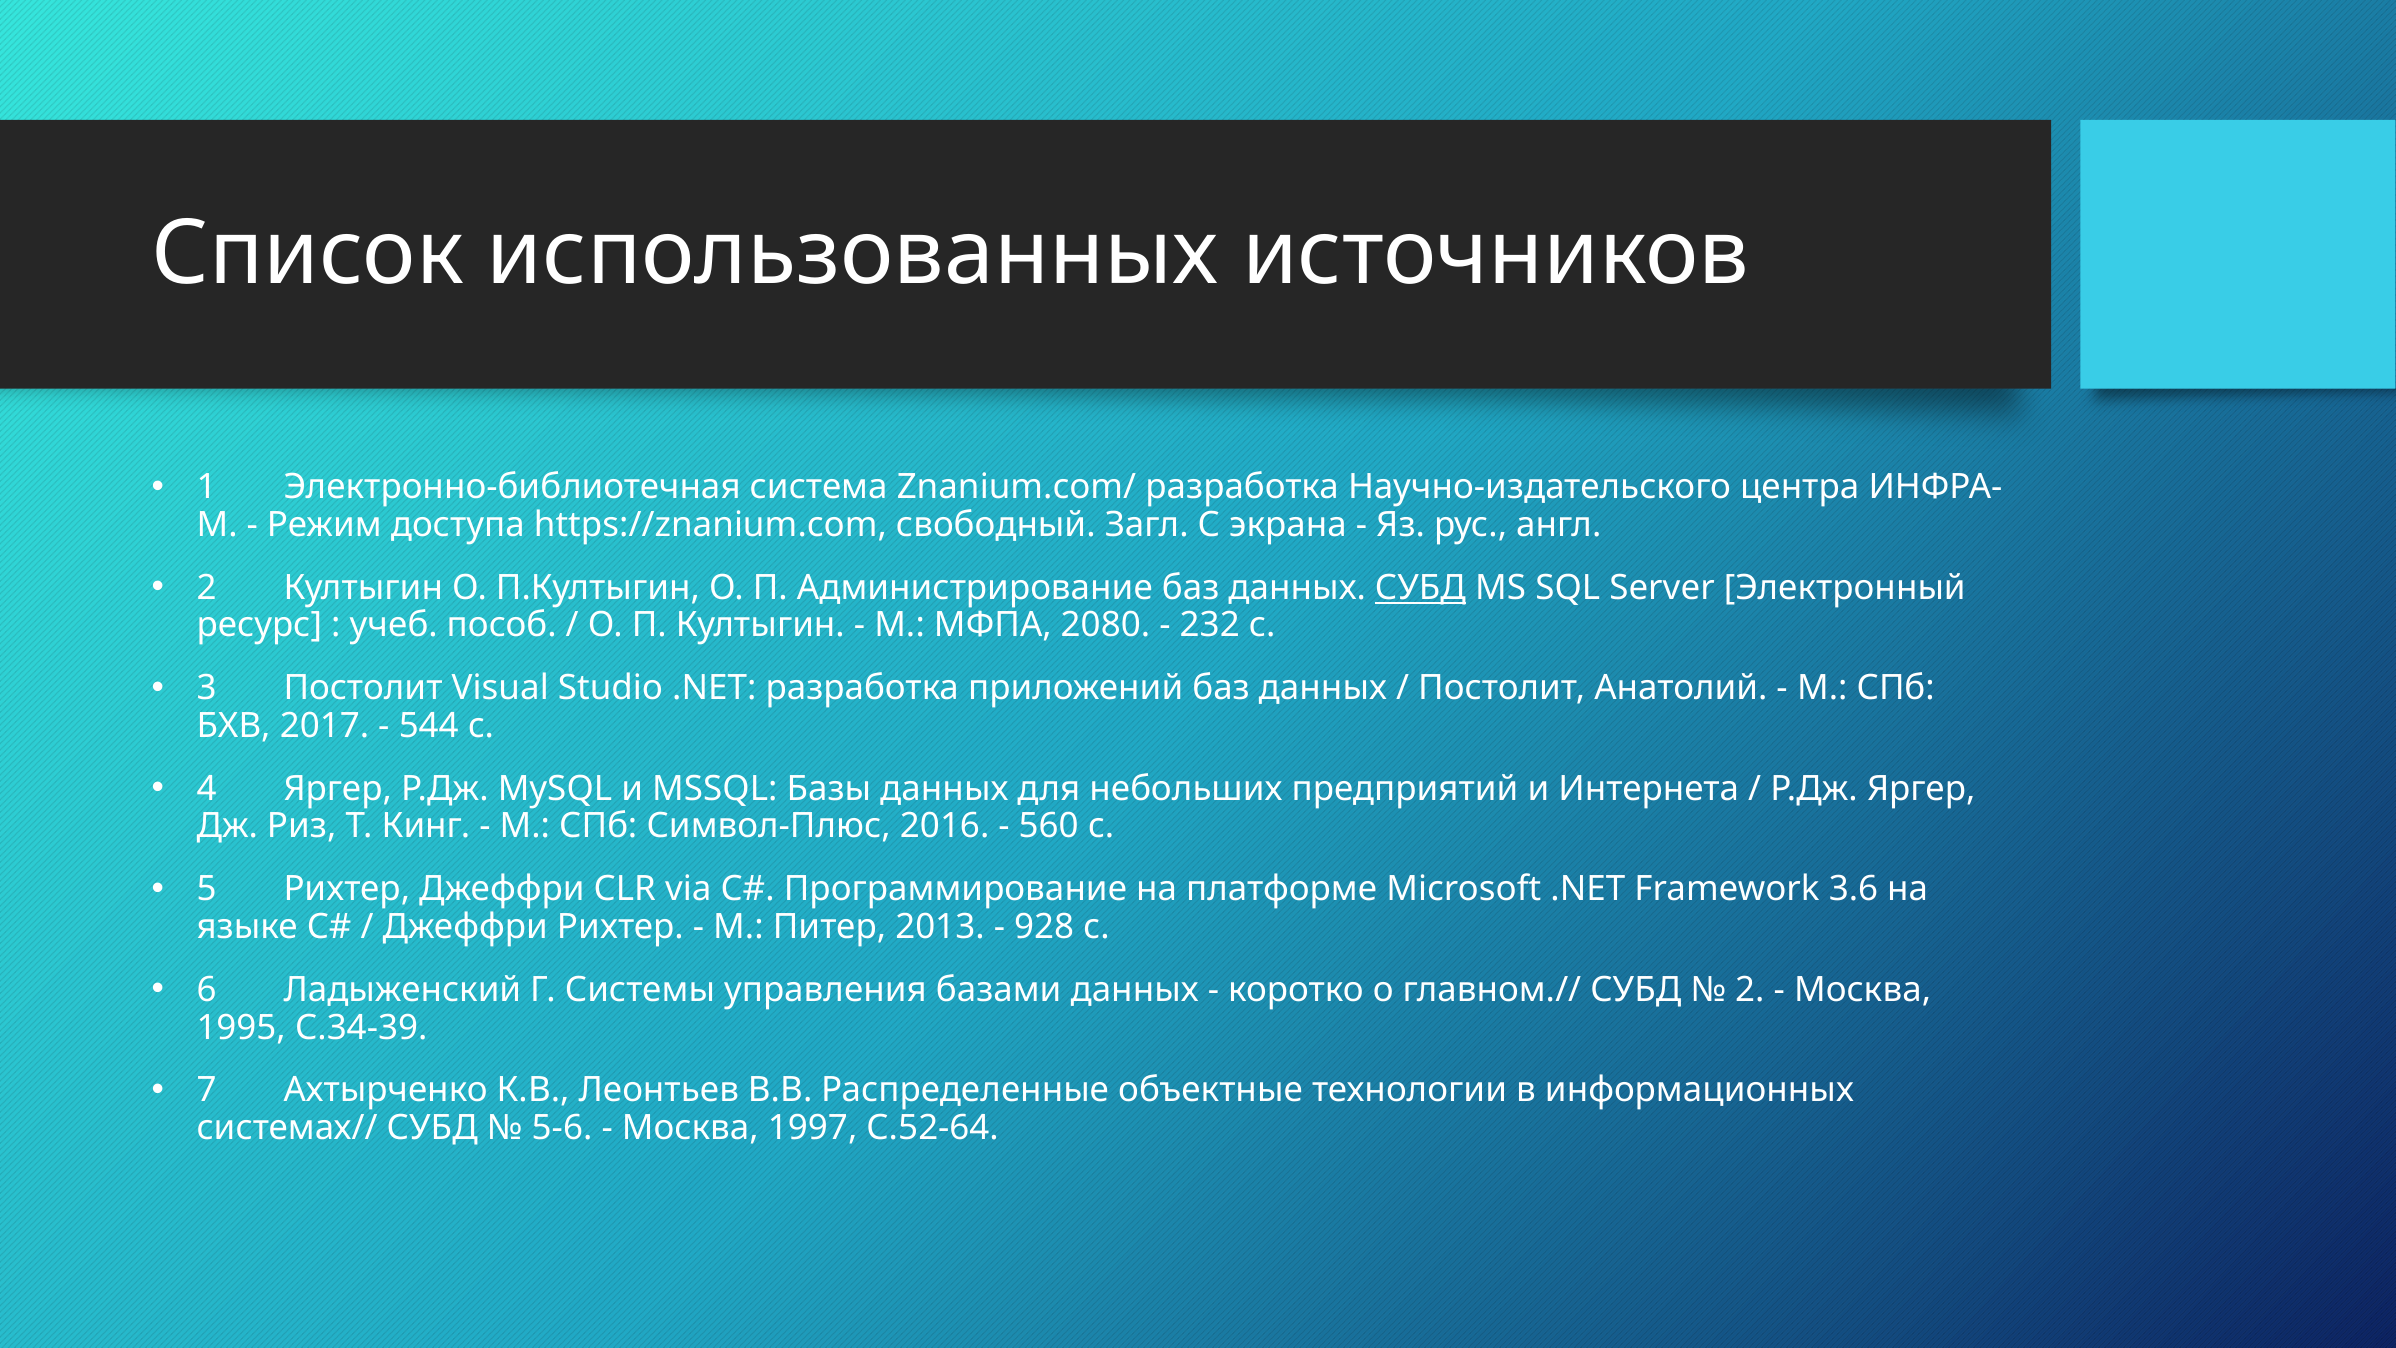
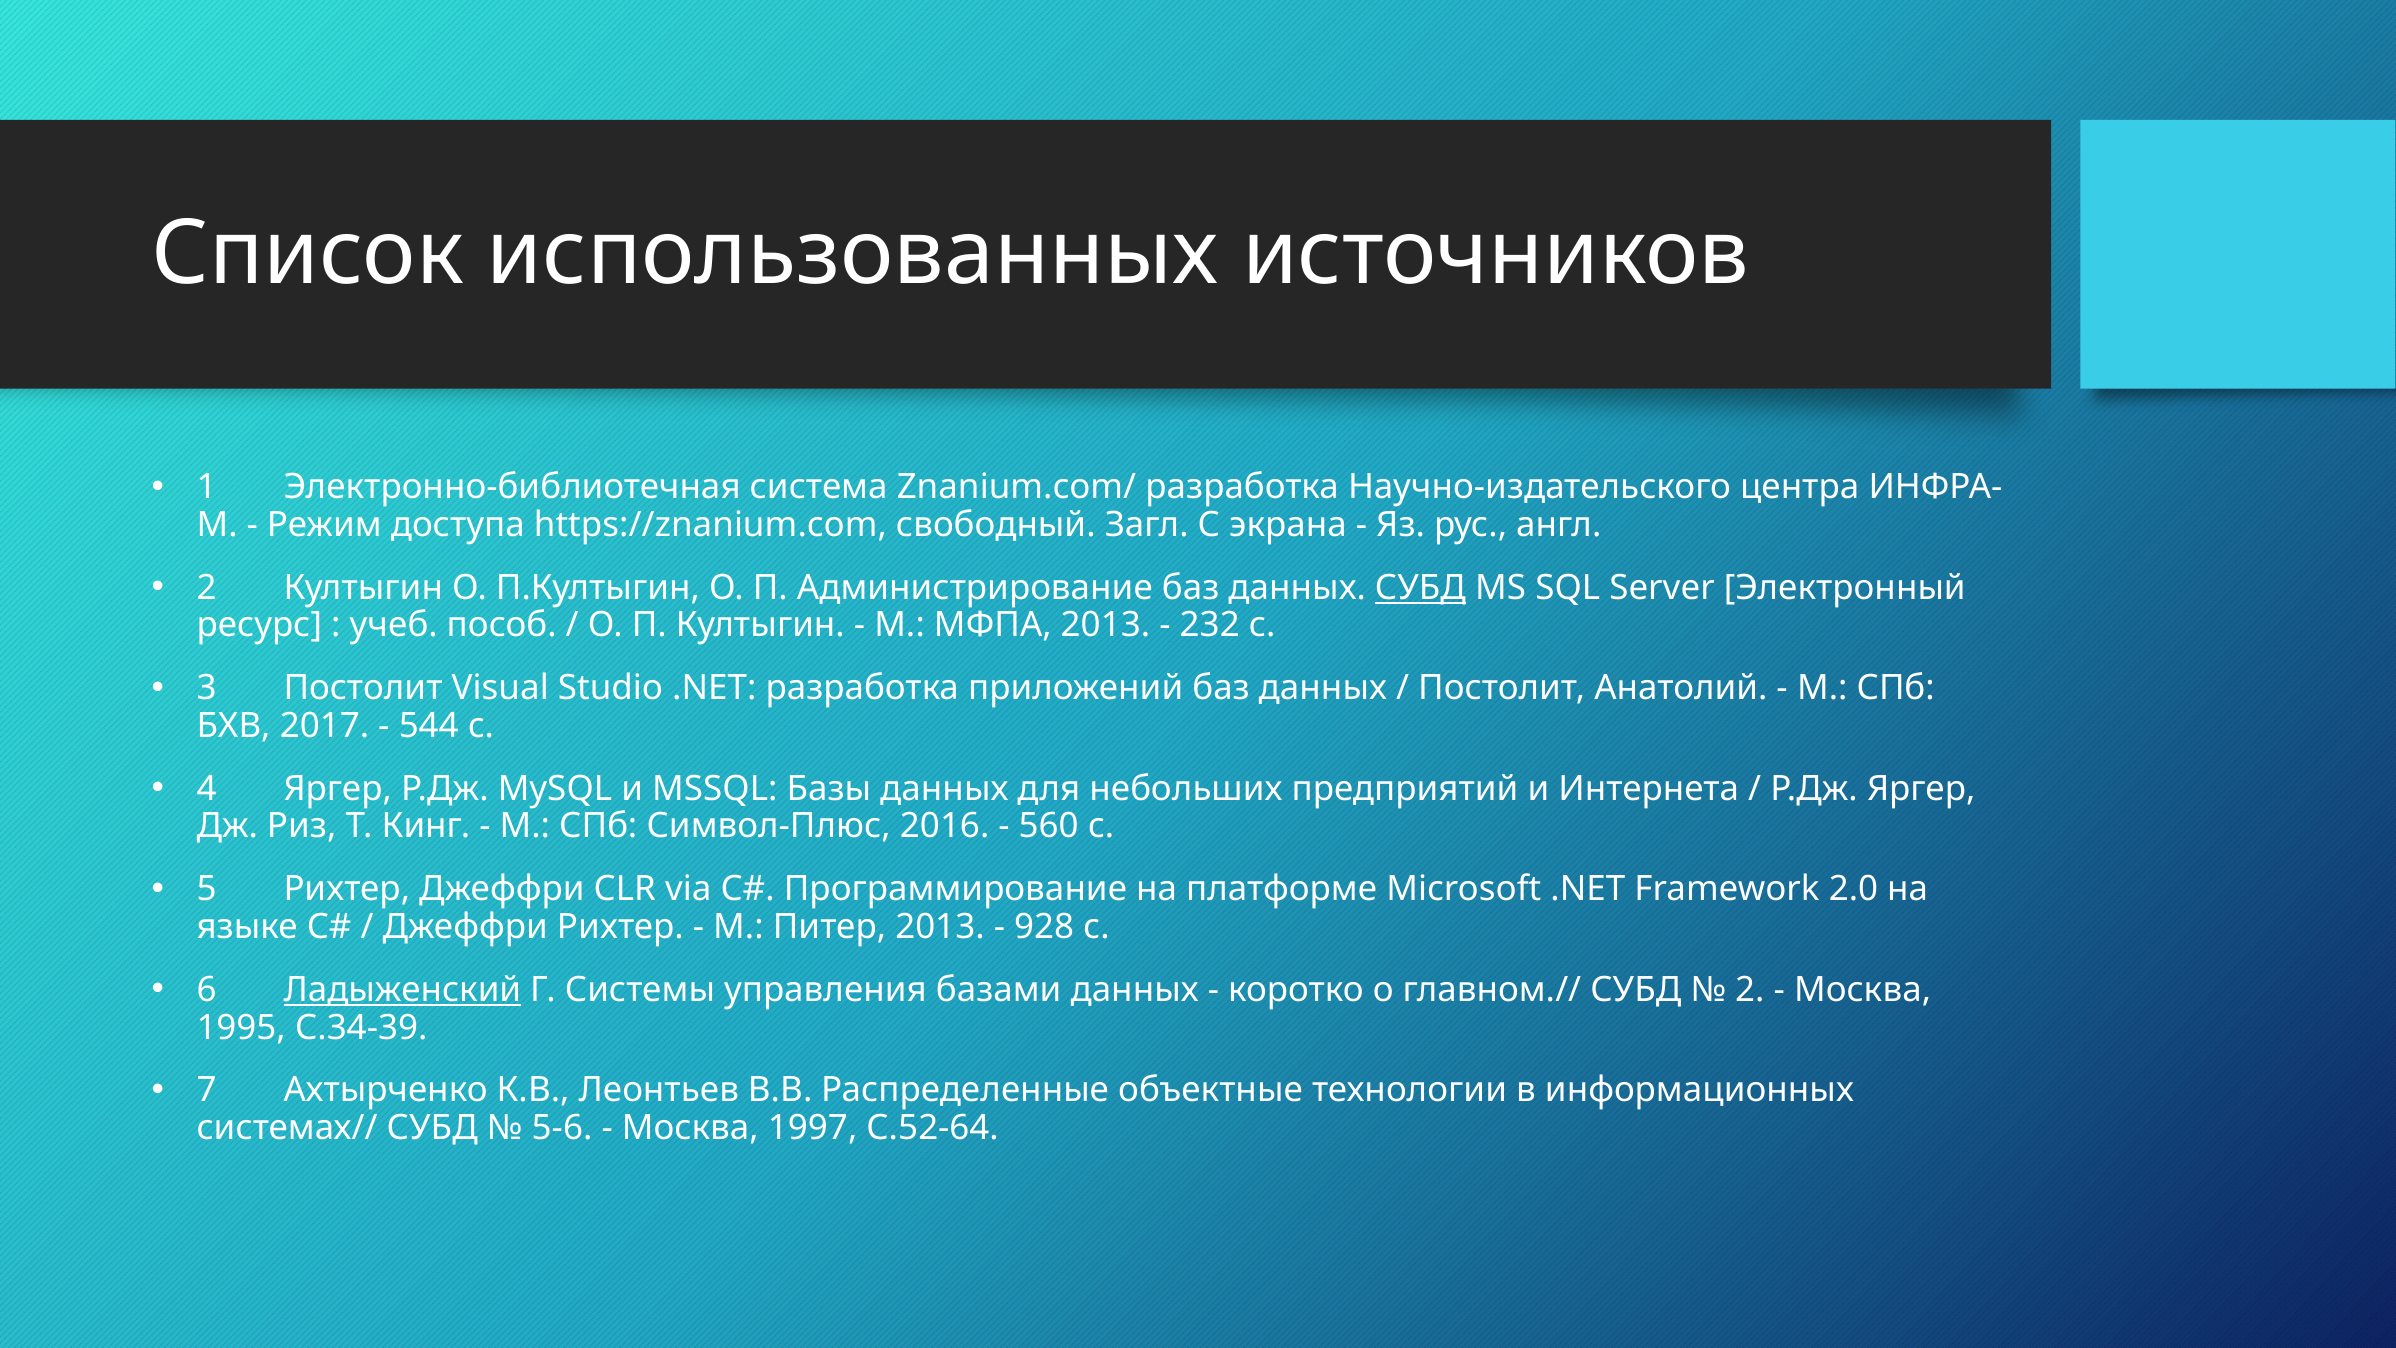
МФПА 2080: 2080 -> 2013
3.6: 3.6 -> 2.0
Ладыженский underline: none -> present
